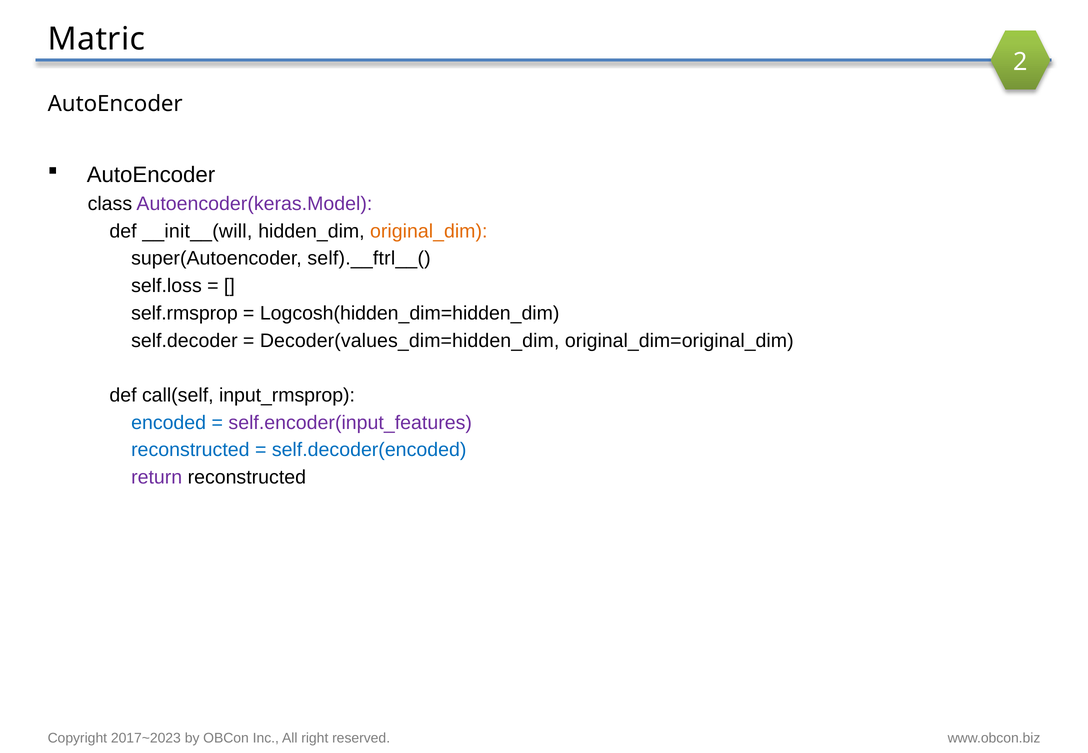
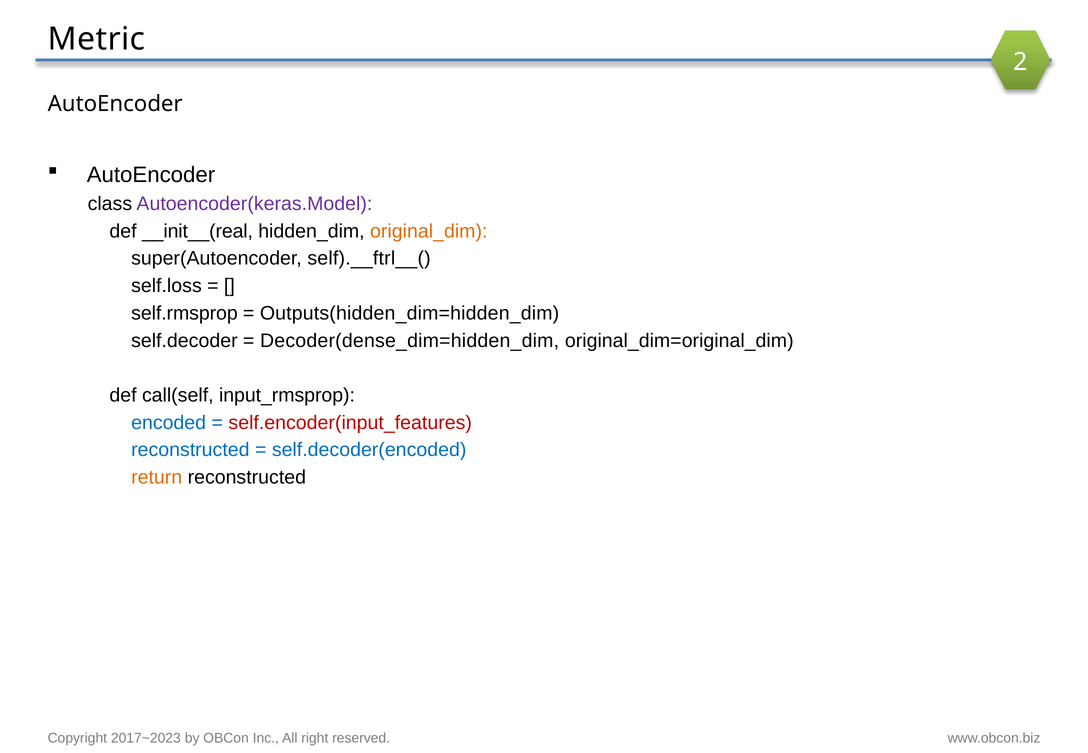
Matric: Matric -> Metric
__init__(will: __init__(will -> __init__(real
Logcosh(hidden_dim=hidden_dim: Logcosh(hidden_dim=hidden_dim -> Outputs(hidden_dim=hidden_dim
Decoder(values_dim=hidden_dim: Decoder(values_dim=hidden_dim -> Decoder(dense_dim=hidden_dim
self.encoder(input_features colour: purple -> red
return colour: purple -> orange
